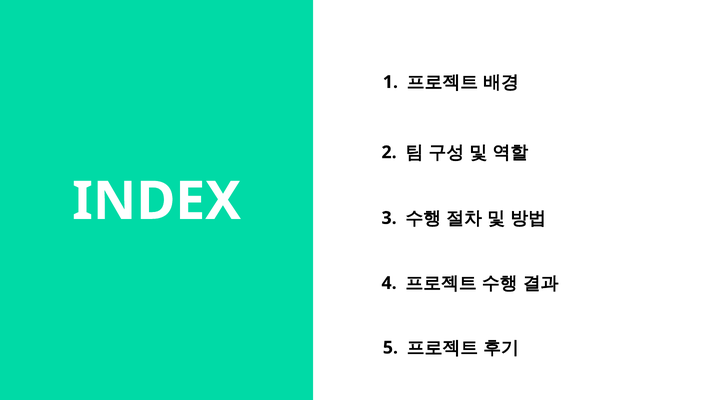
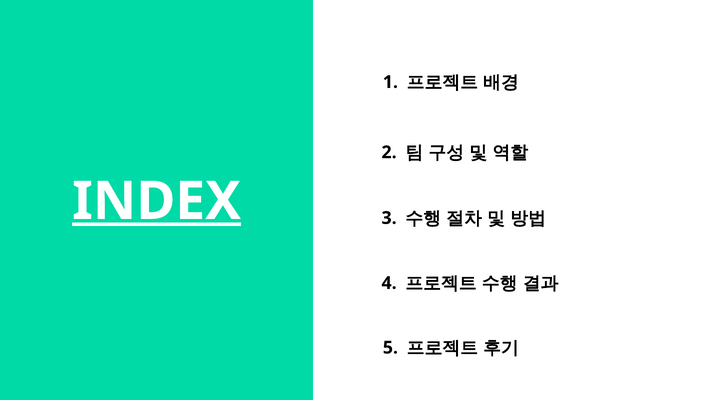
INDEX underline: none -> present
